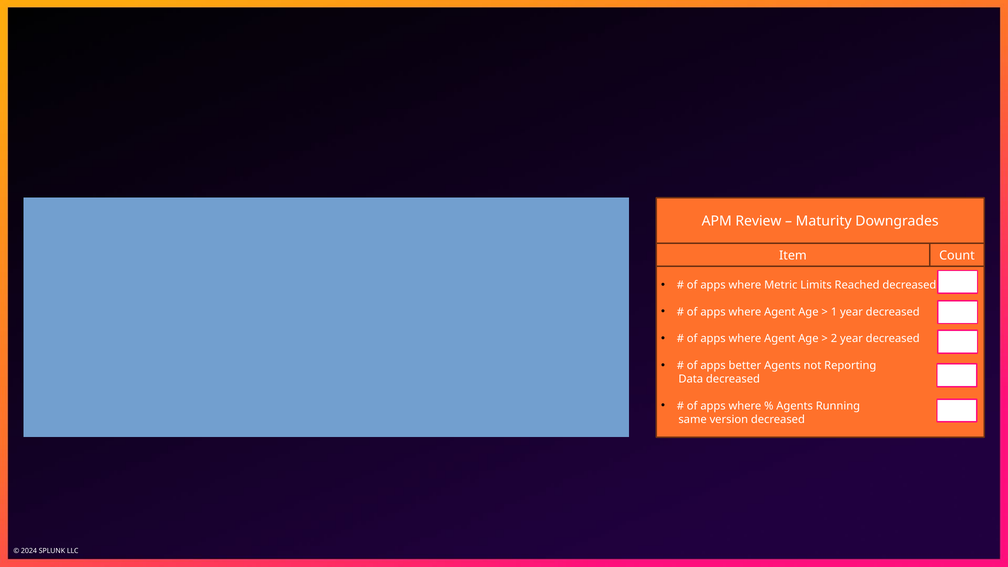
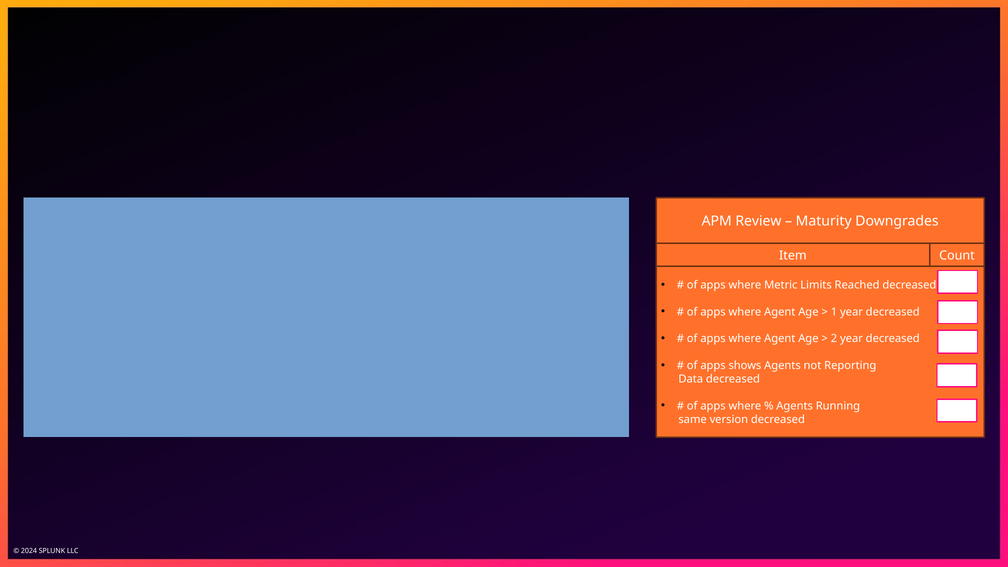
better: better -> shows
